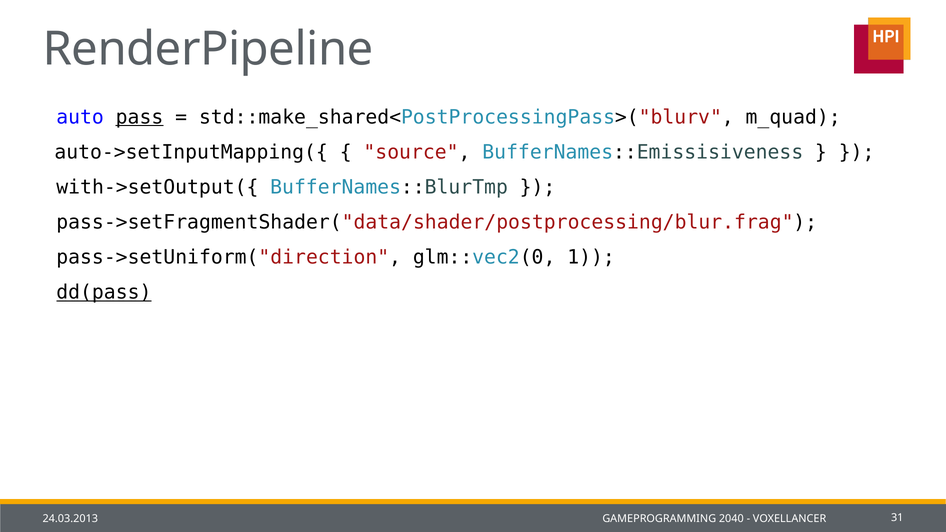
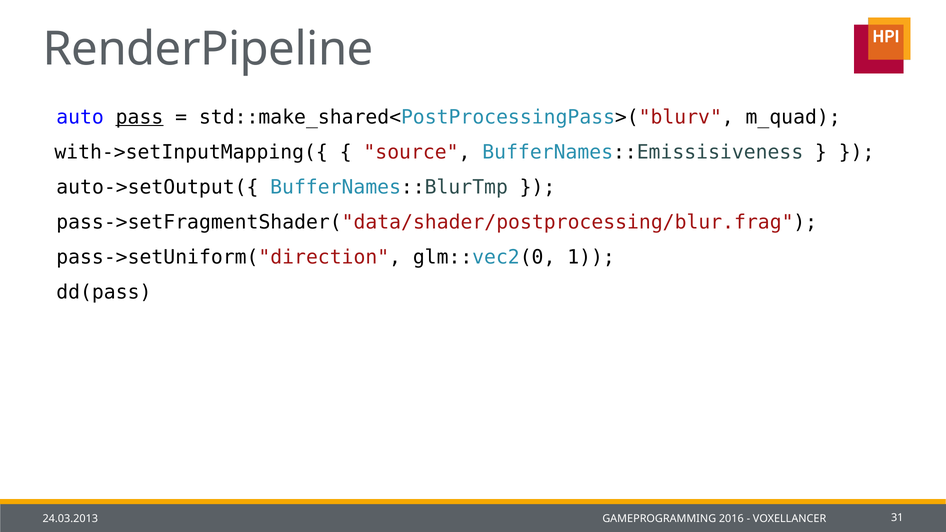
auto->setInputMapping({: auto->setInputMapping({ -> with->setInputMapping({
with->setOutput({: with->setOutput({ -> auto->setOutput({
dd(pass underline: present -> none
2040: 2040 -> 2016
